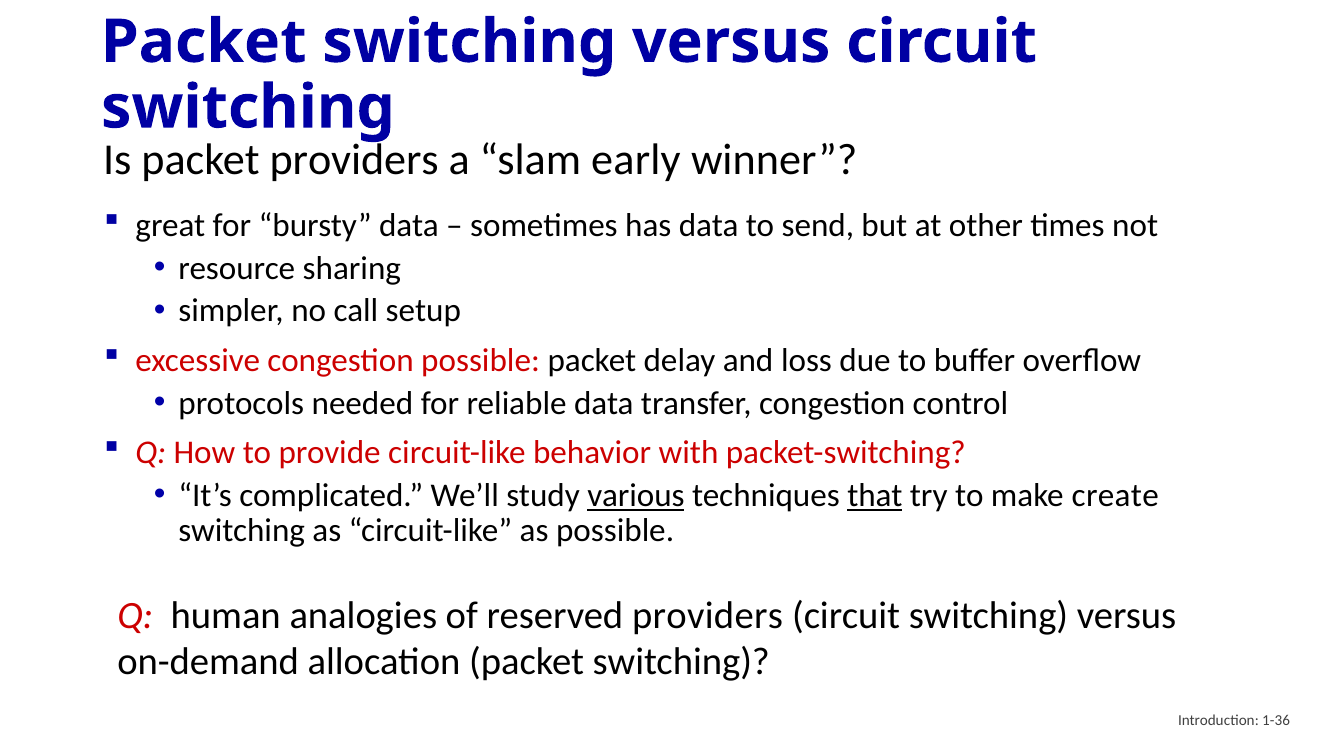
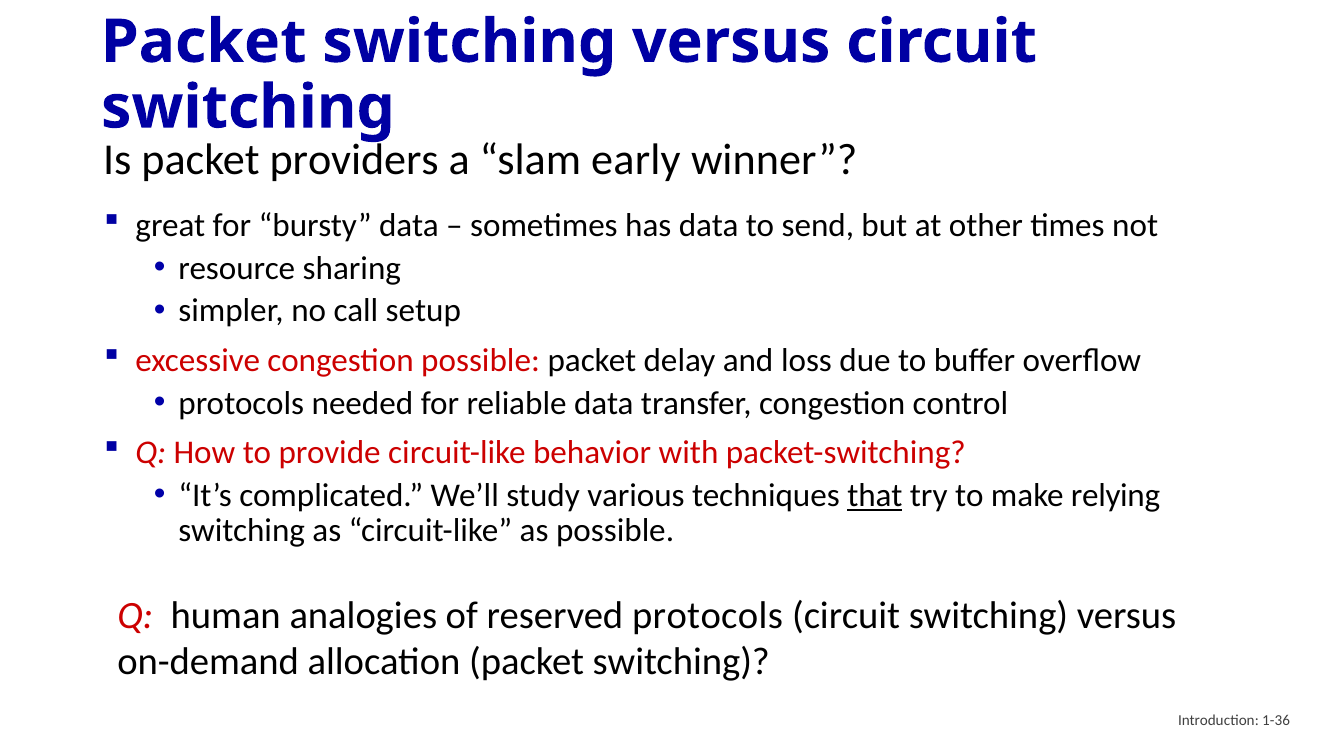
various underline: present -> none
create: create -> relying
reserved providers: providers -> protocols
